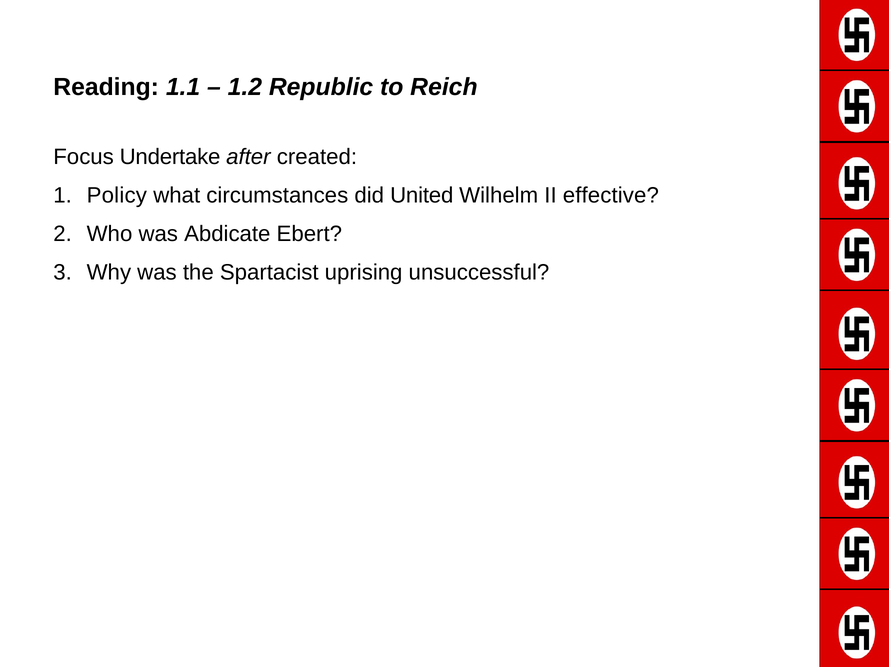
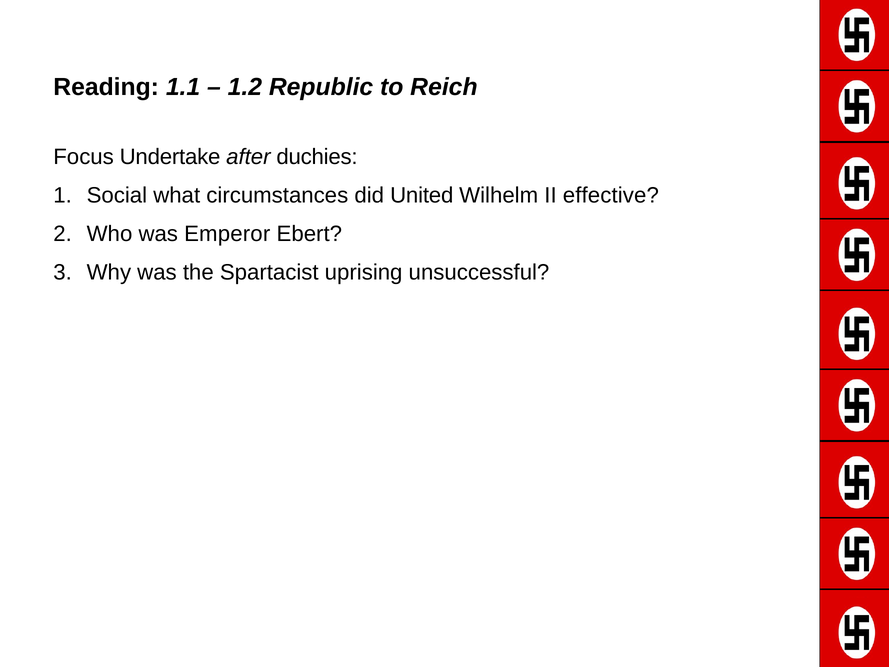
created: created -> duchies
Policy: Policy -> Social
Abdicate: Abdicate -> Emperor
